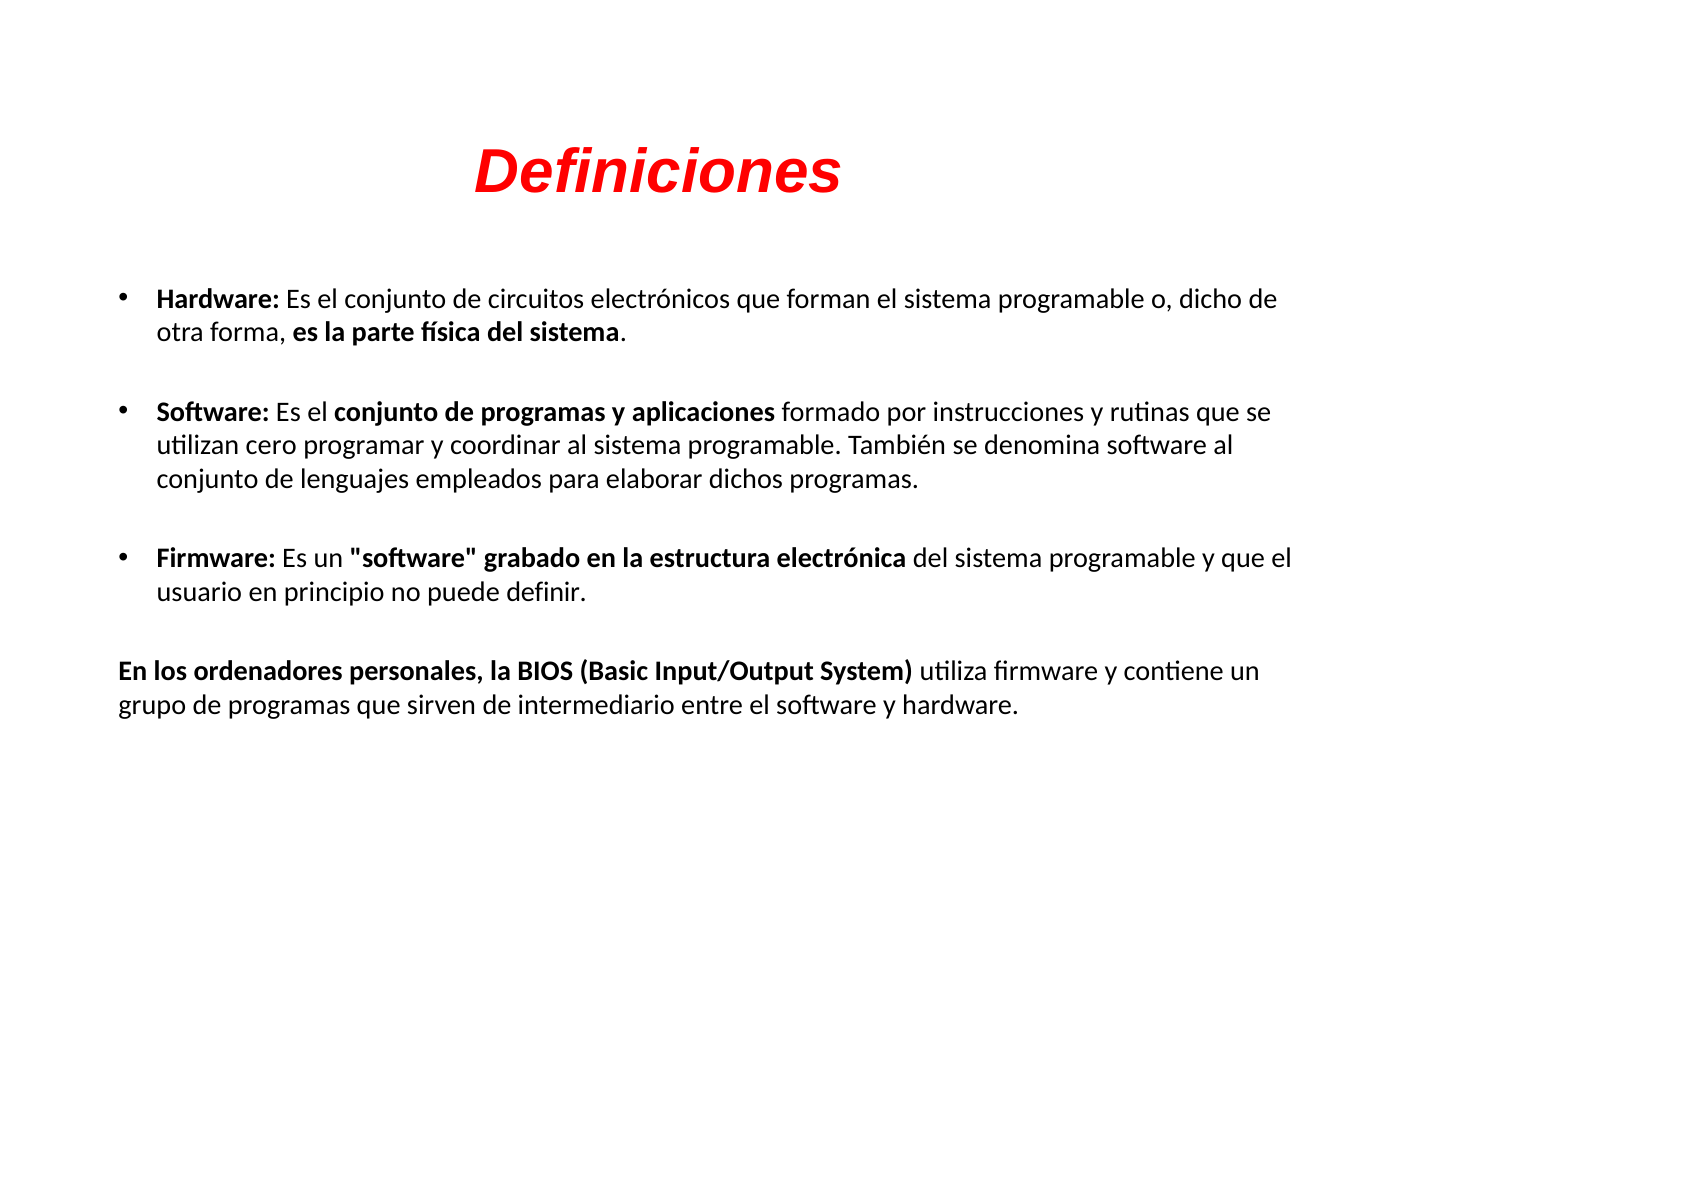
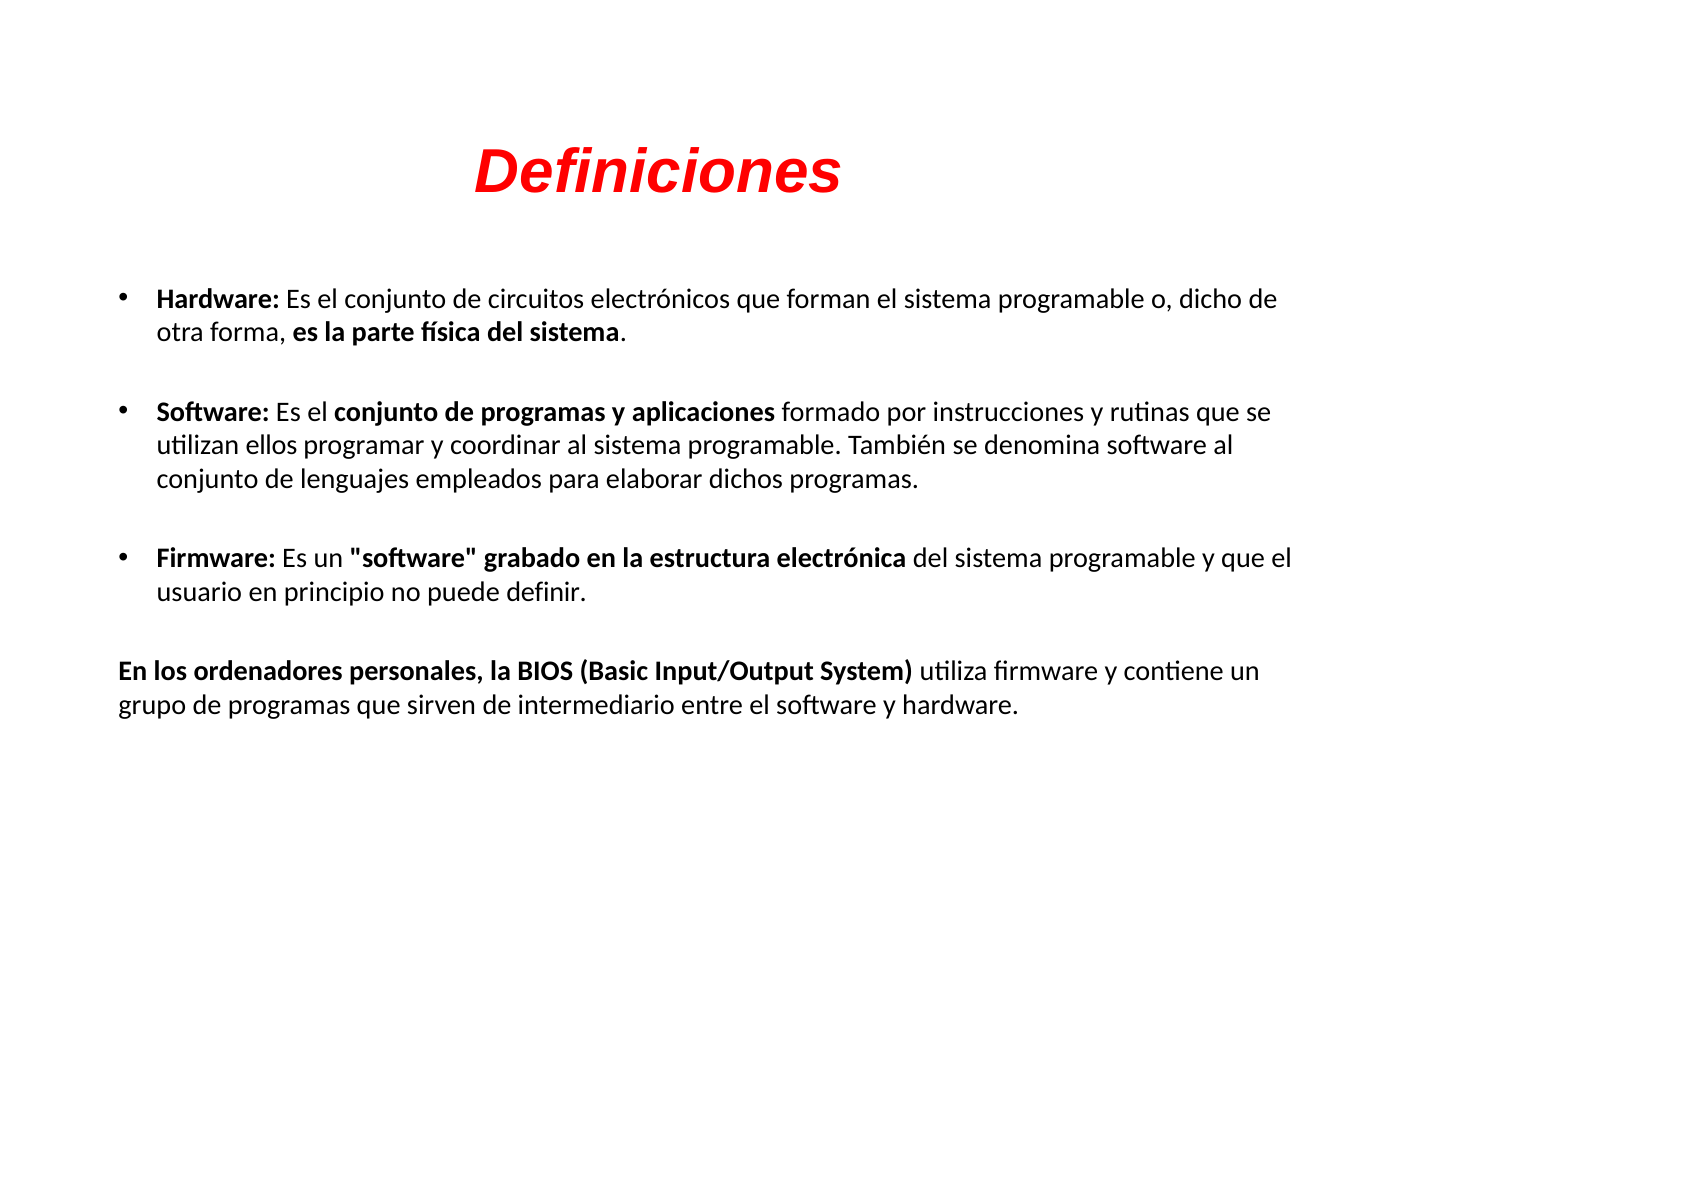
cero: cero -> ellos
